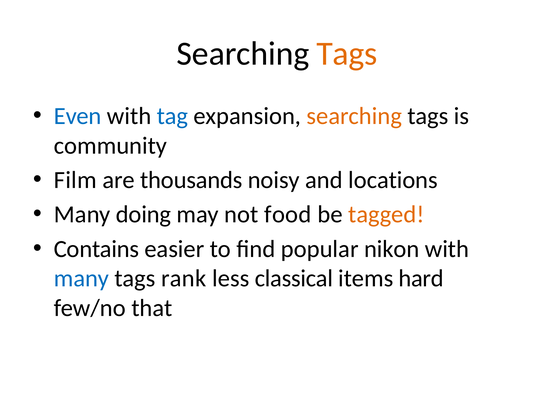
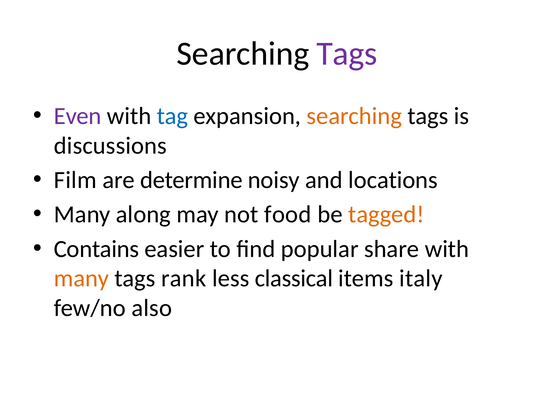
Tags at (347, 54) colour: orange -> purple
Even colour: blue -> purple
community: community -> discussions
thousands: thousands -> determine
doing: doing -> along
nikon: nikon -> share
many at (81, 278) colour: blue -> orange
hard: hard -> italy
that: that -> also
